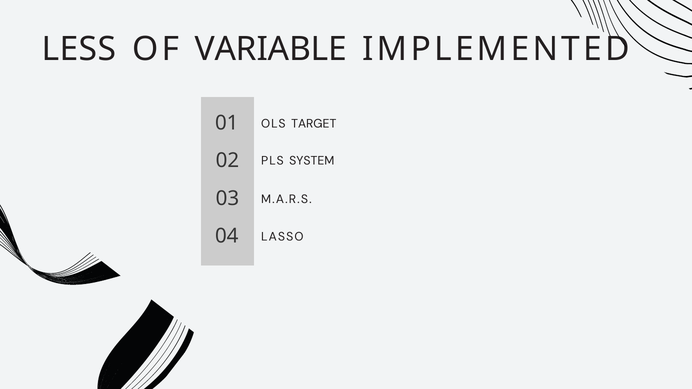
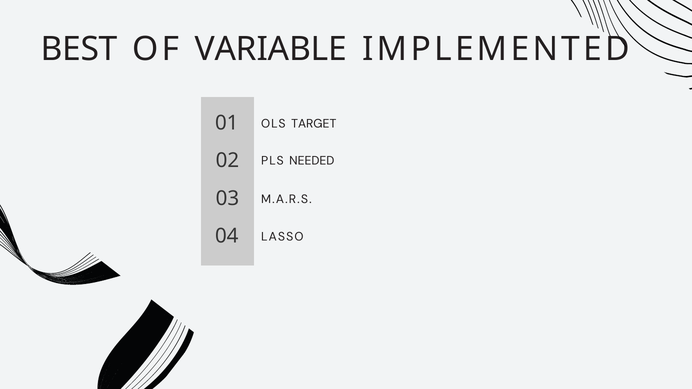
LESS: LESS -> BEST
SYSTEM: SYSTEM -> NEEDED
